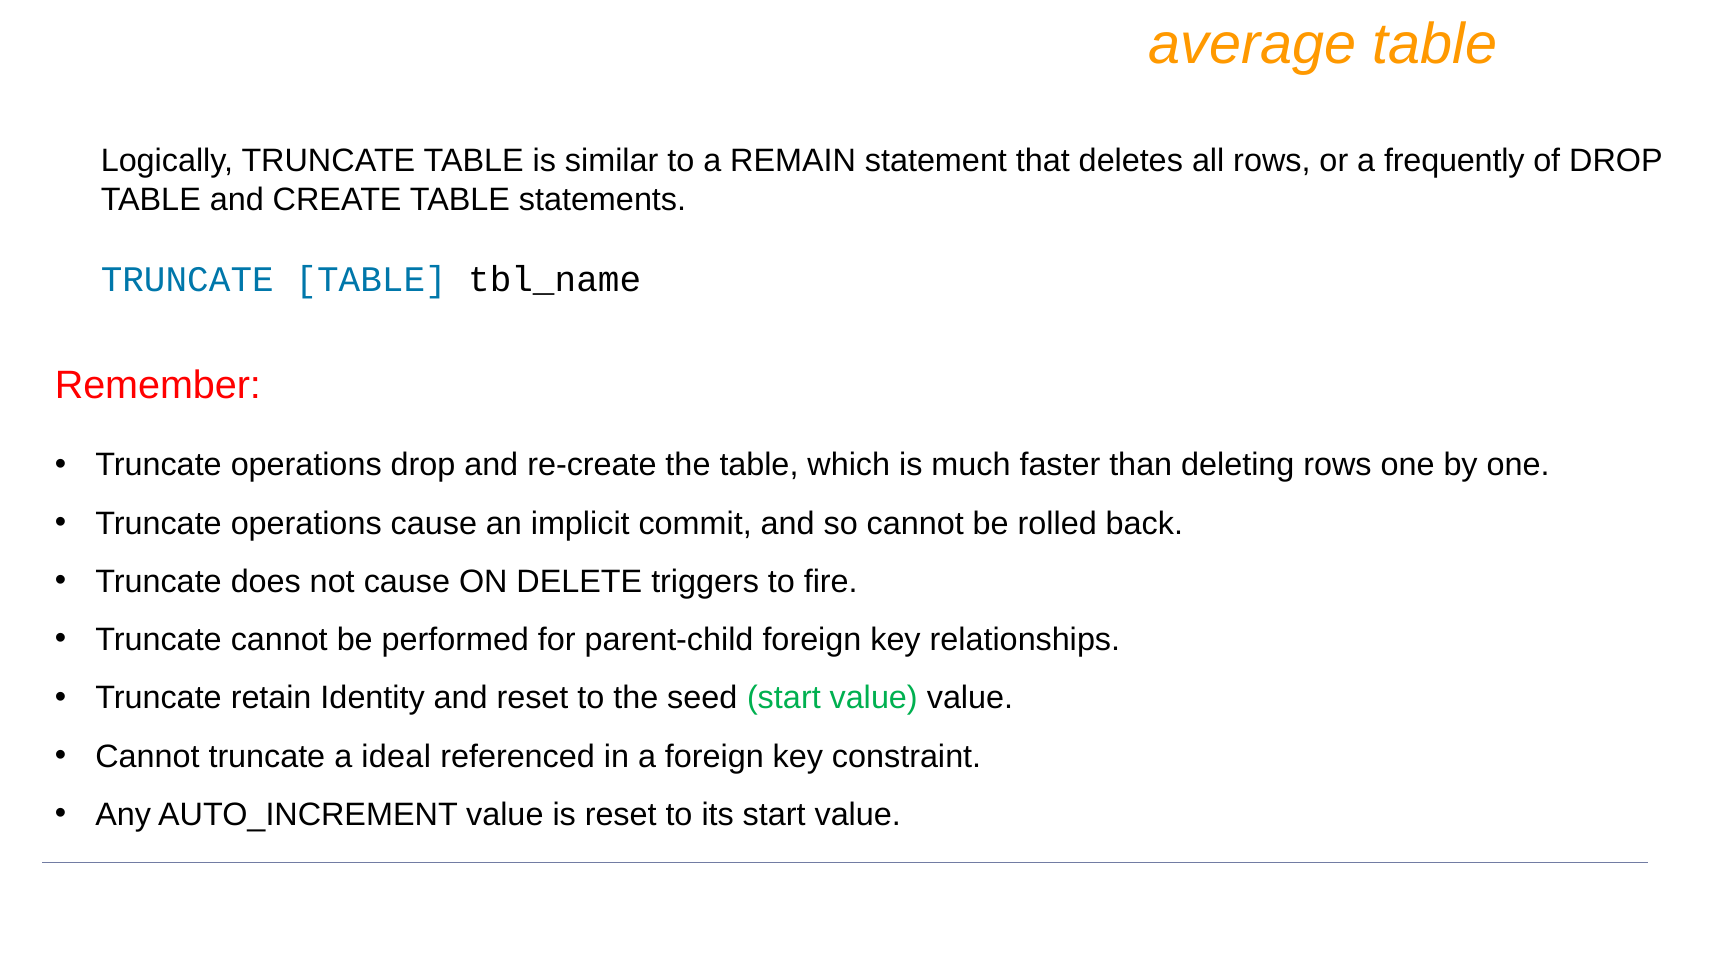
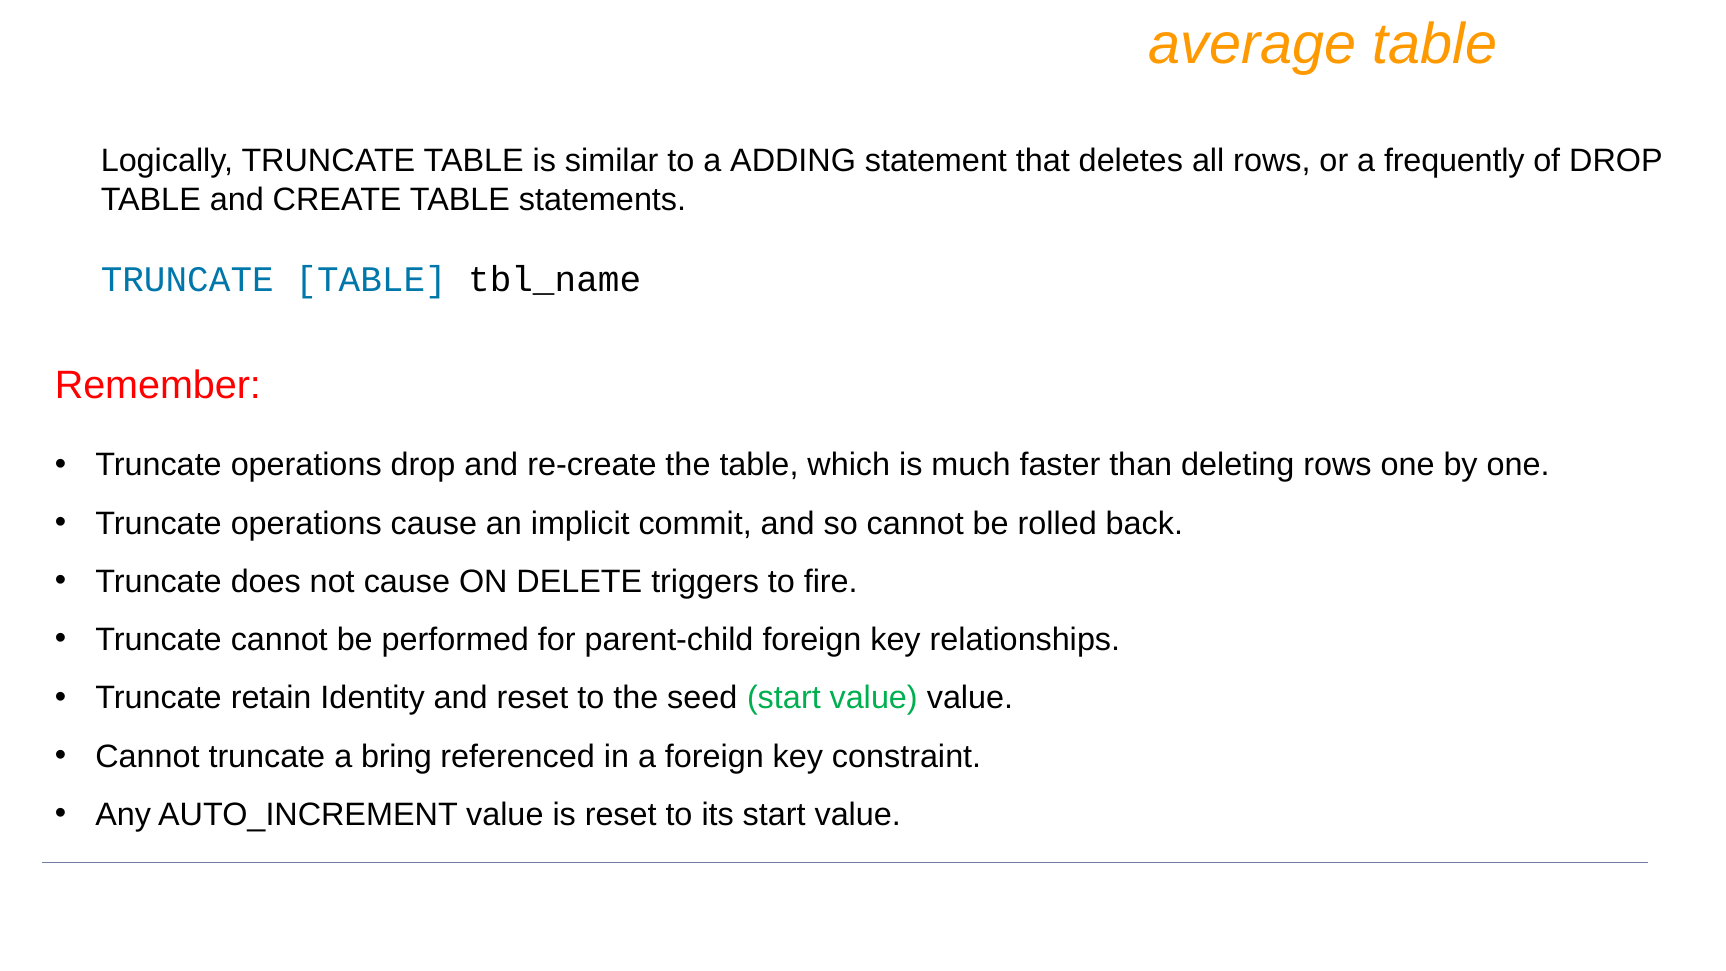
REMAIN: REMAIN -> ADDING
ideal: ideal -> bring
